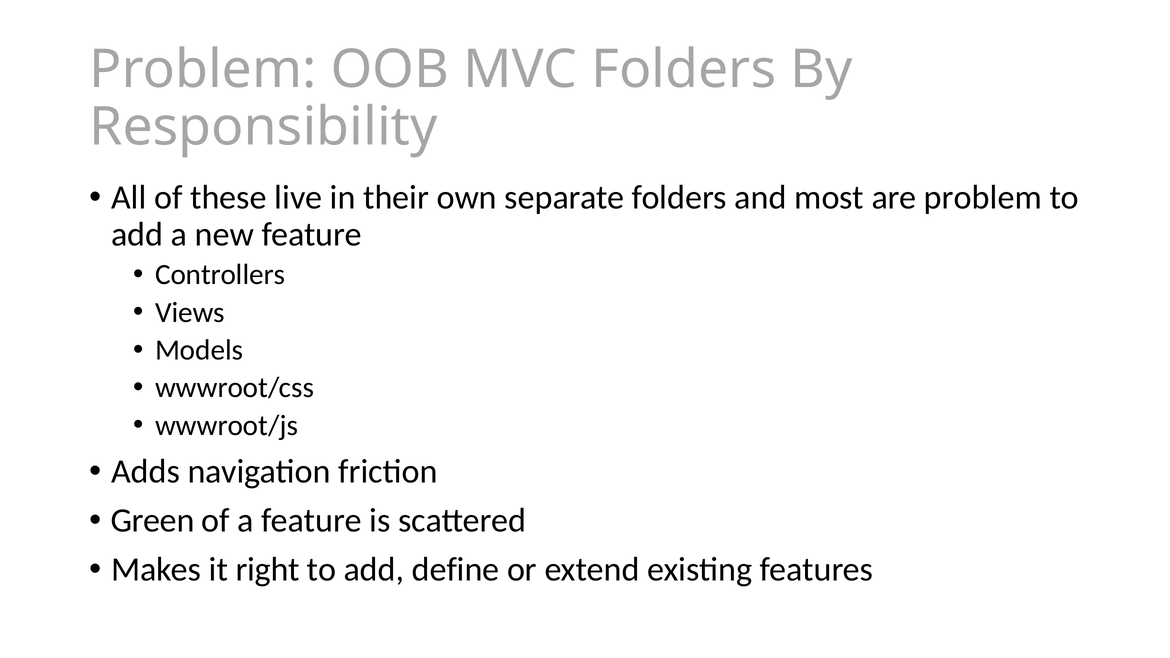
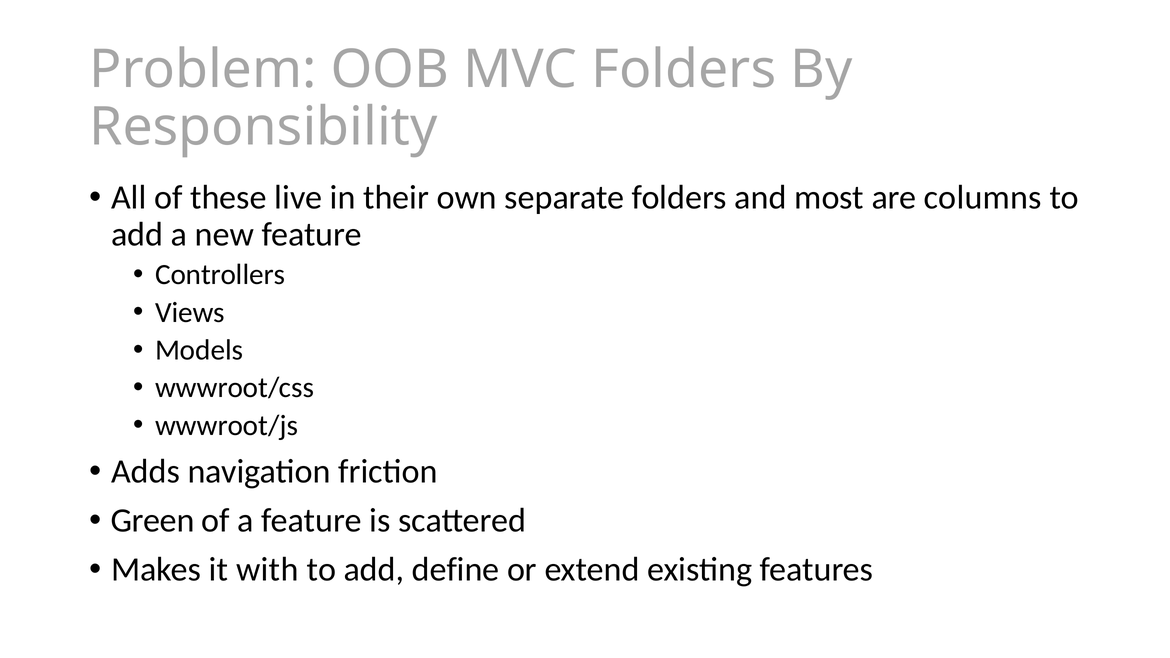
are problem: problem -> columns
right: right -> with
